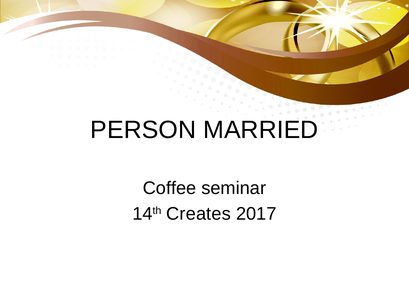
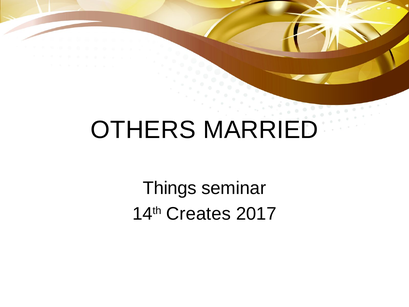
PERSON: PERSON -> OTHERS
Coffee: Coffee -> Things
